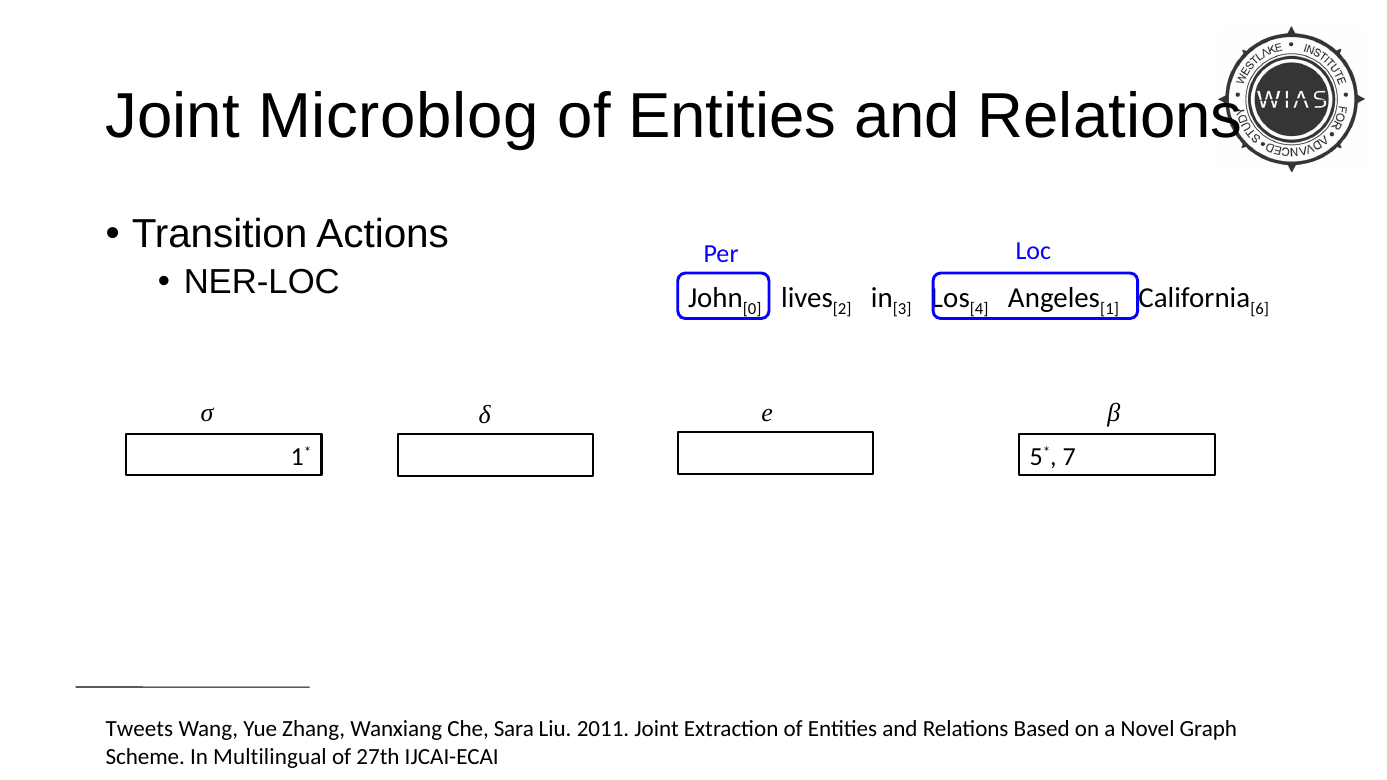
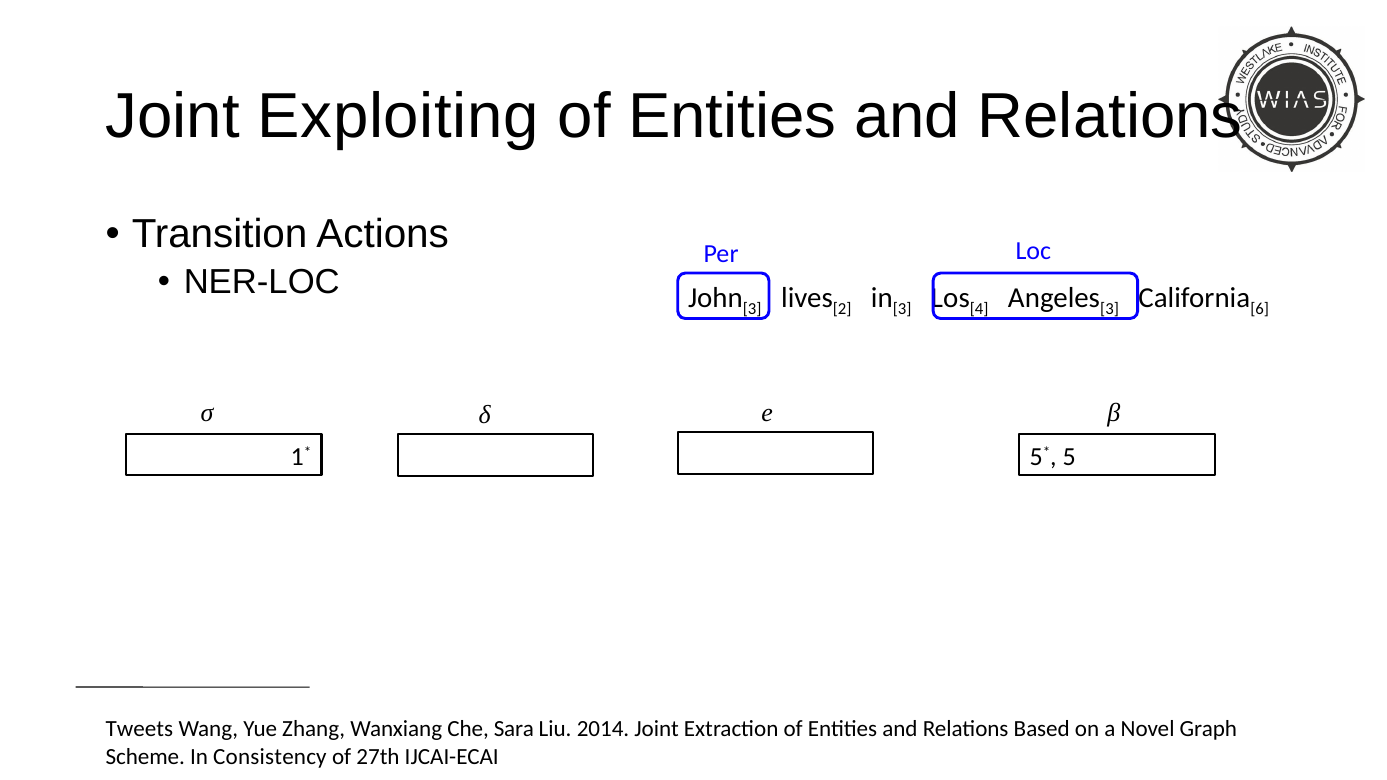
Microblog: Microblog -> Exploiting
0 at (752, 309): 0 -> 3
1 at (1110, 309): 1 -> 3
7: 7 -> 5
2011: 2011 -> 2014
Multilingual: Multilingual -> Consistency
